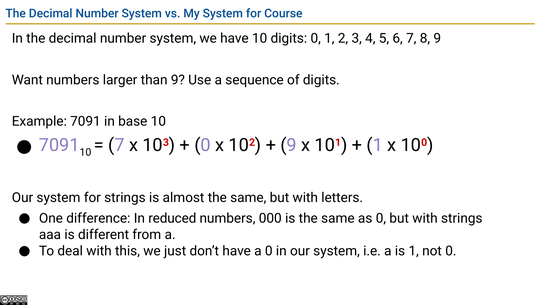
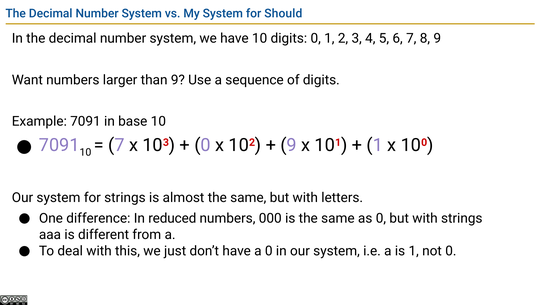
Course: Course -> Should
